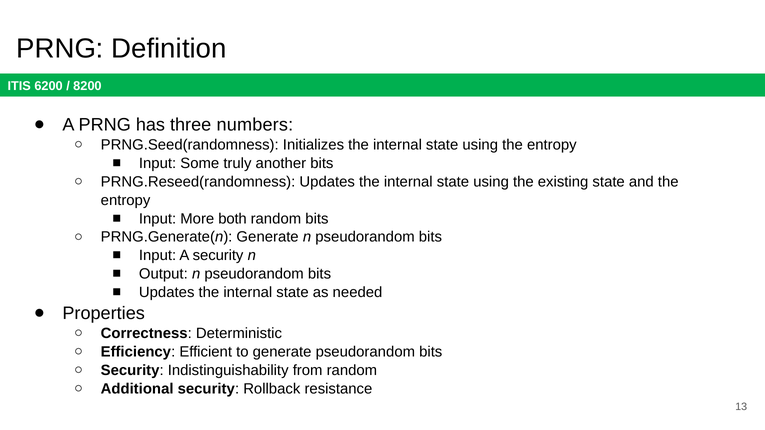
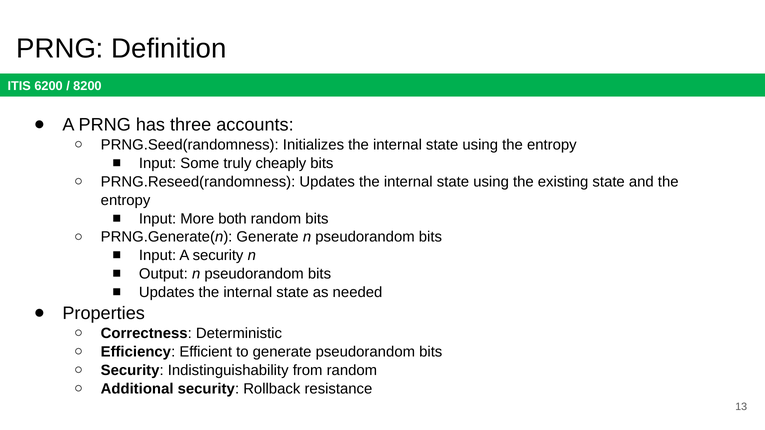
numbers: numbers -> accounts
another: another -> cheaply
